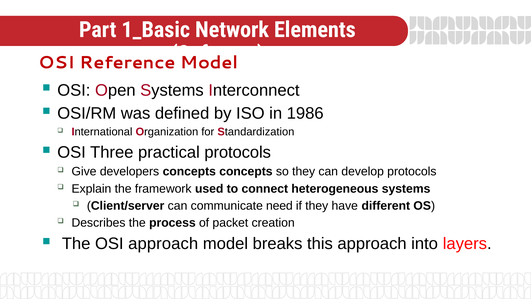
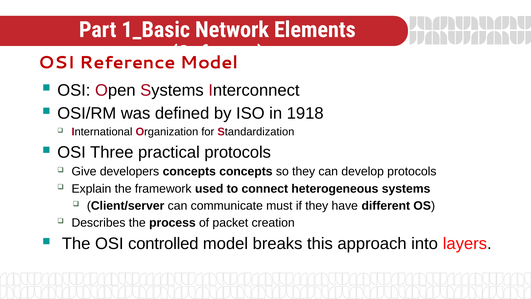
1986: 1986 -> 1918
need: need -> must
OSI approach: approach -> controlled
